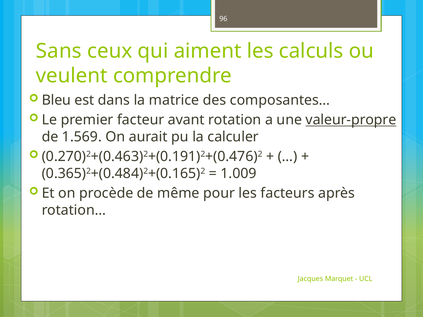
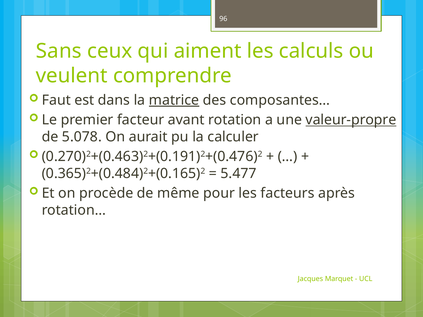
Bleu: Bleu -> Faut
matrice underline: none -> present
1.569: 1.569 -> 5.078
1.009: 1.009 -> 5.477
